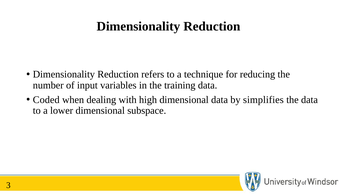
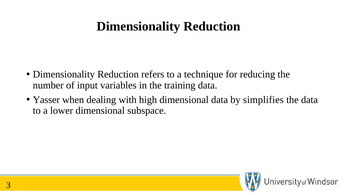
Coded: Coded -> Yasser
